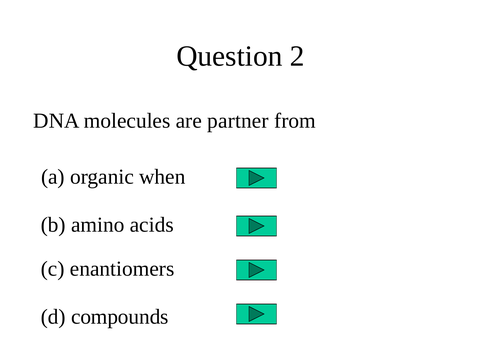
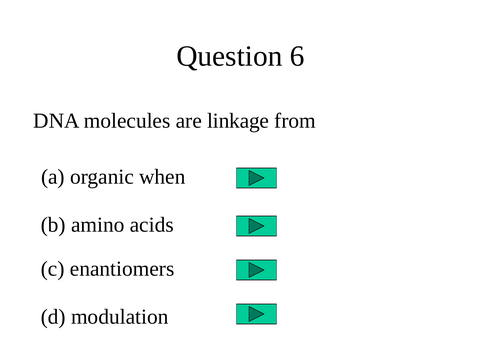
2: 2 -> 6
partner: partner -> linkage
compounds: compounds -> modulation
